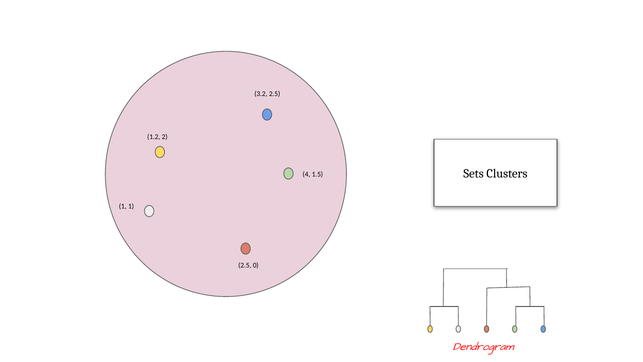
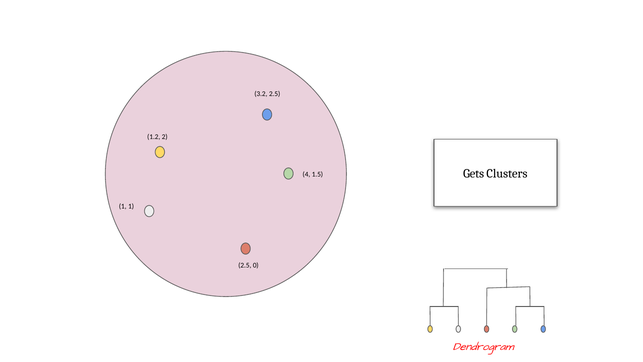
Sets: Sets -> Gets
